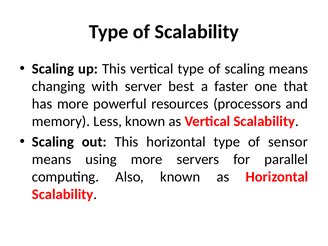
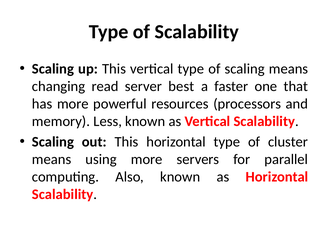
with: with -> read
sensor: sensor -> cluster
